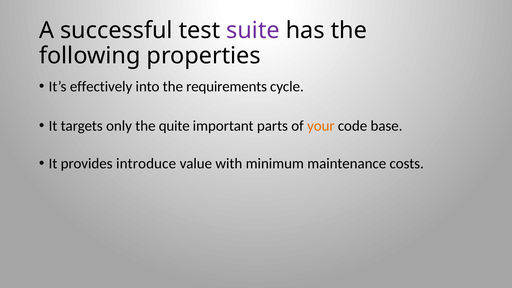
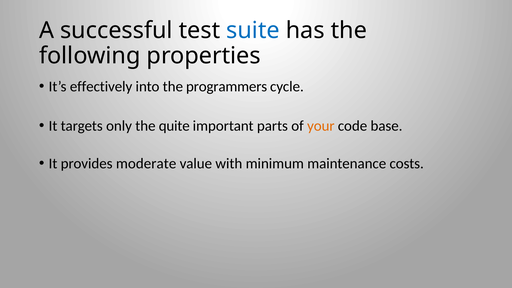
suite colour: purple -> blue
requirements: requirements -> programmers
introduce: introduce -> moderate
